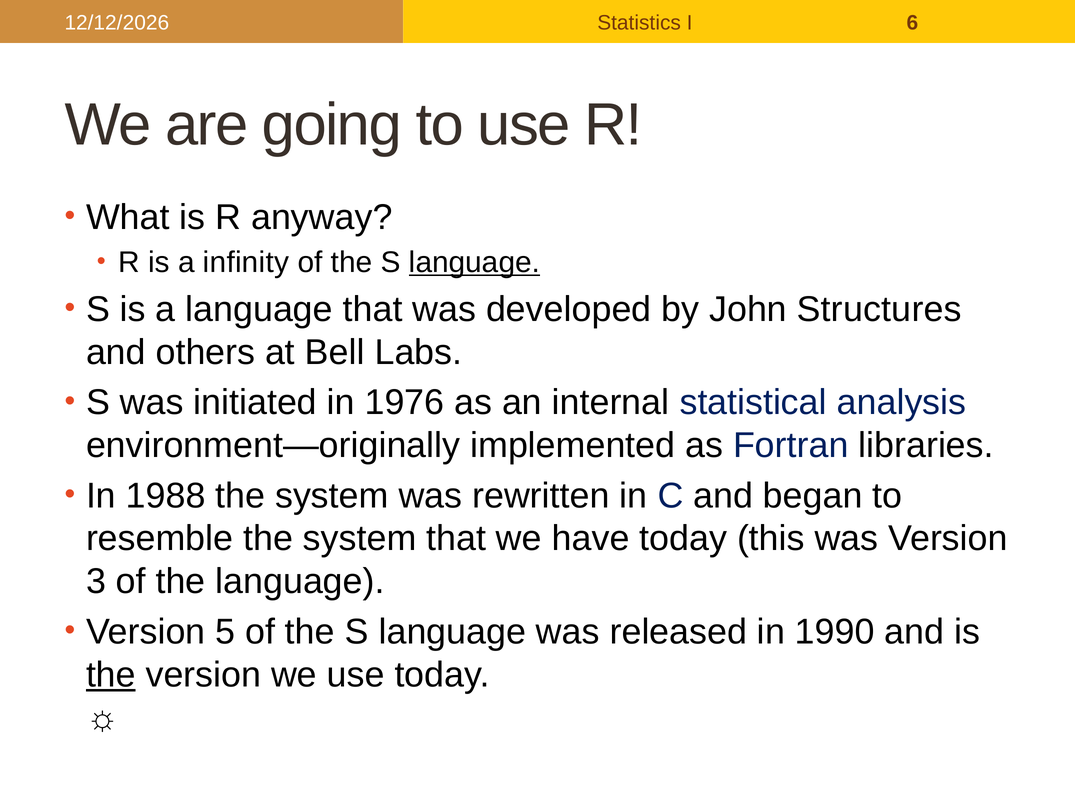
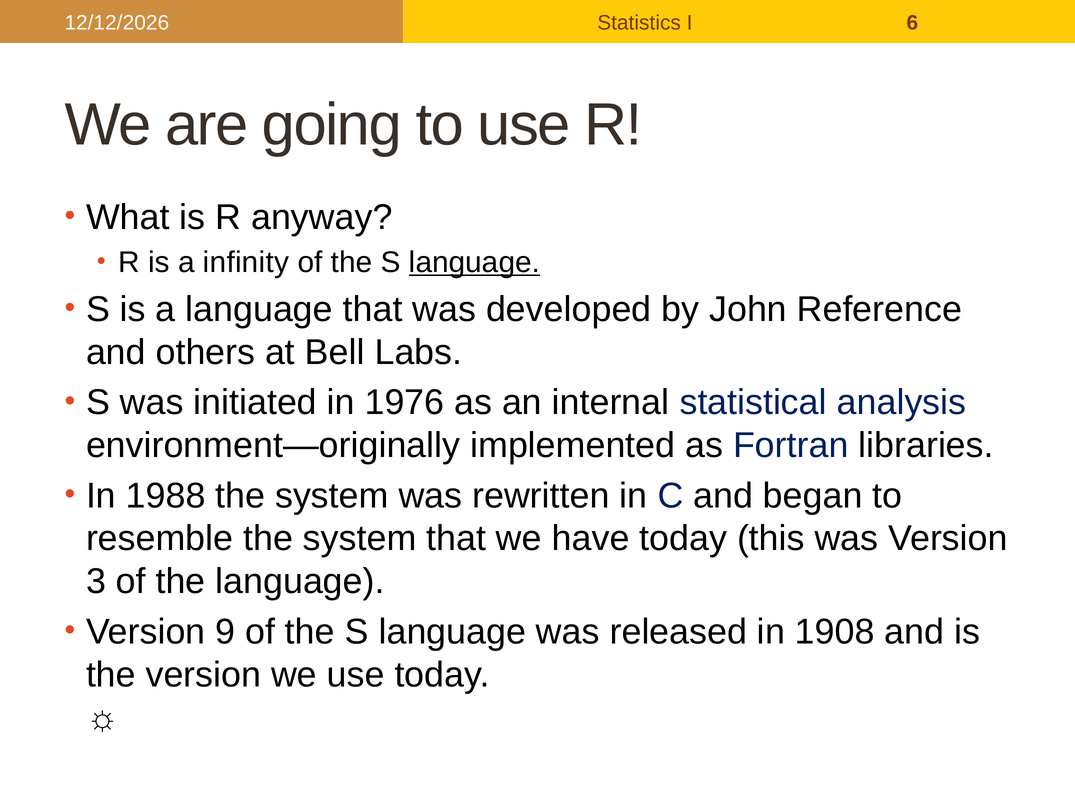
Structures: Structures -> Reference
5: 5 -> 9
1990: 1990 -> 1908
the at (111, 675) underline: present -> none
